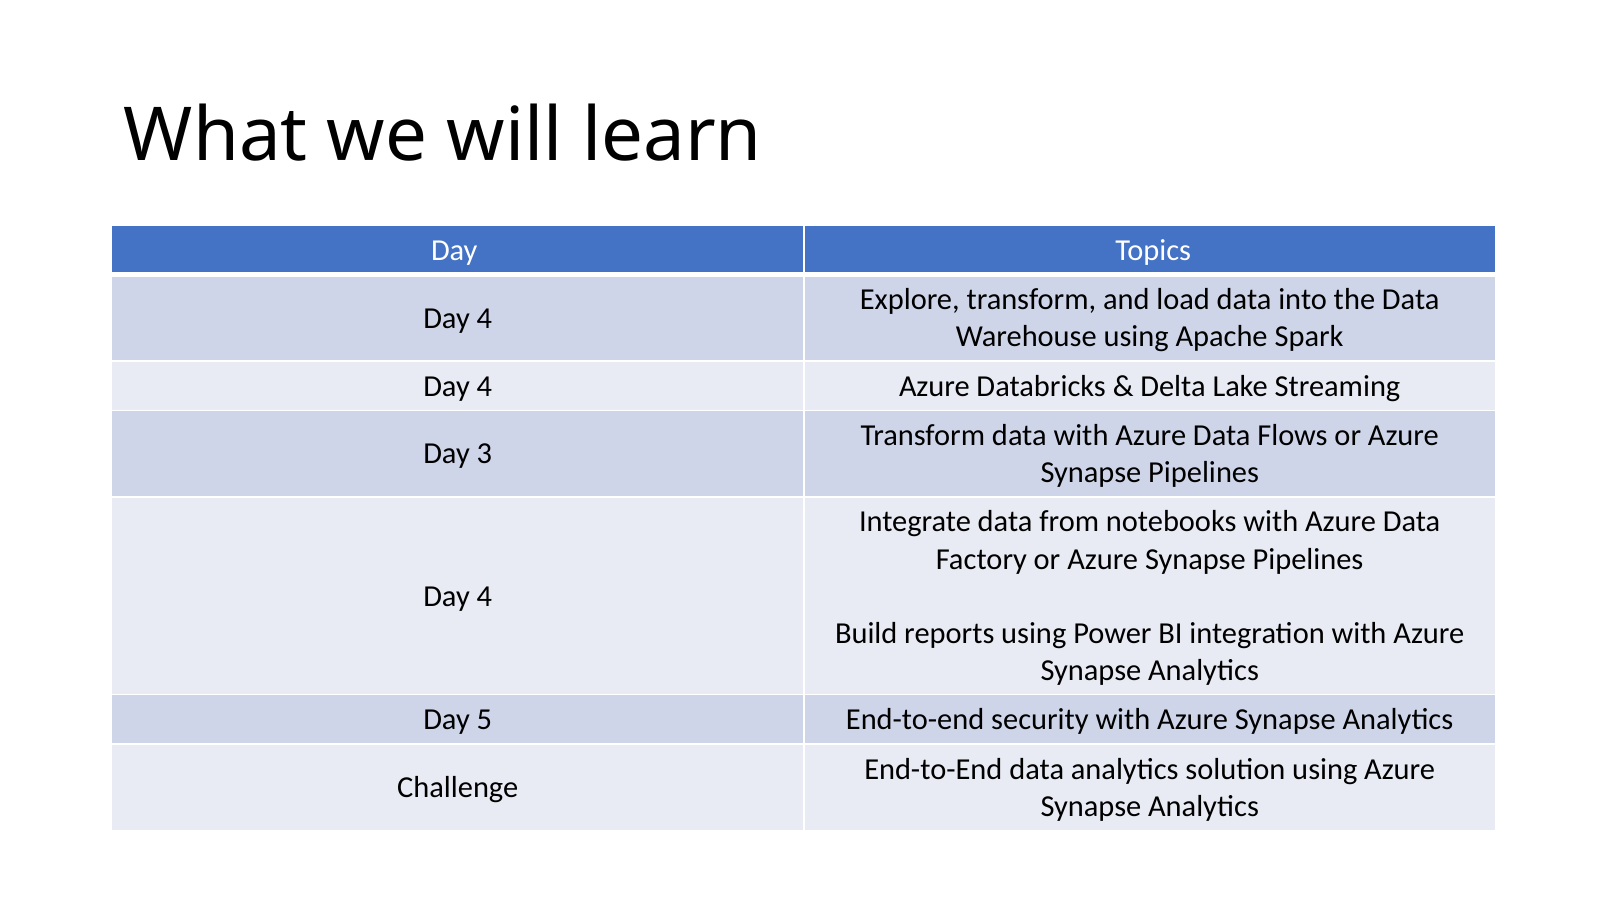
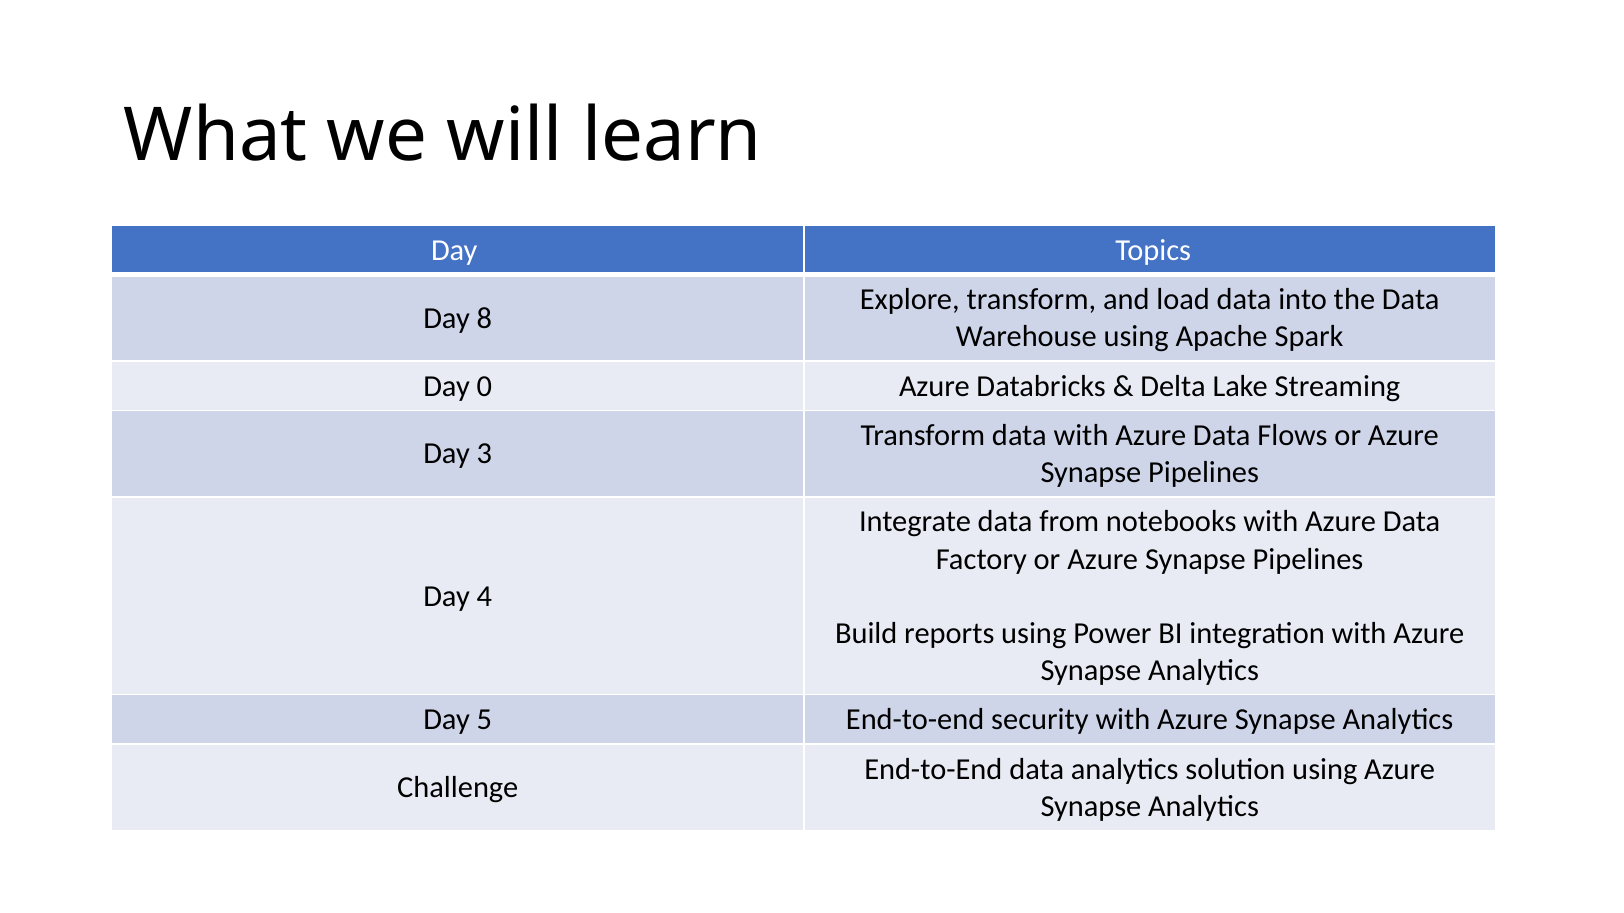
4 at (484, 318): 4 -> 8
4 at (484, 386): 4 -> 0
